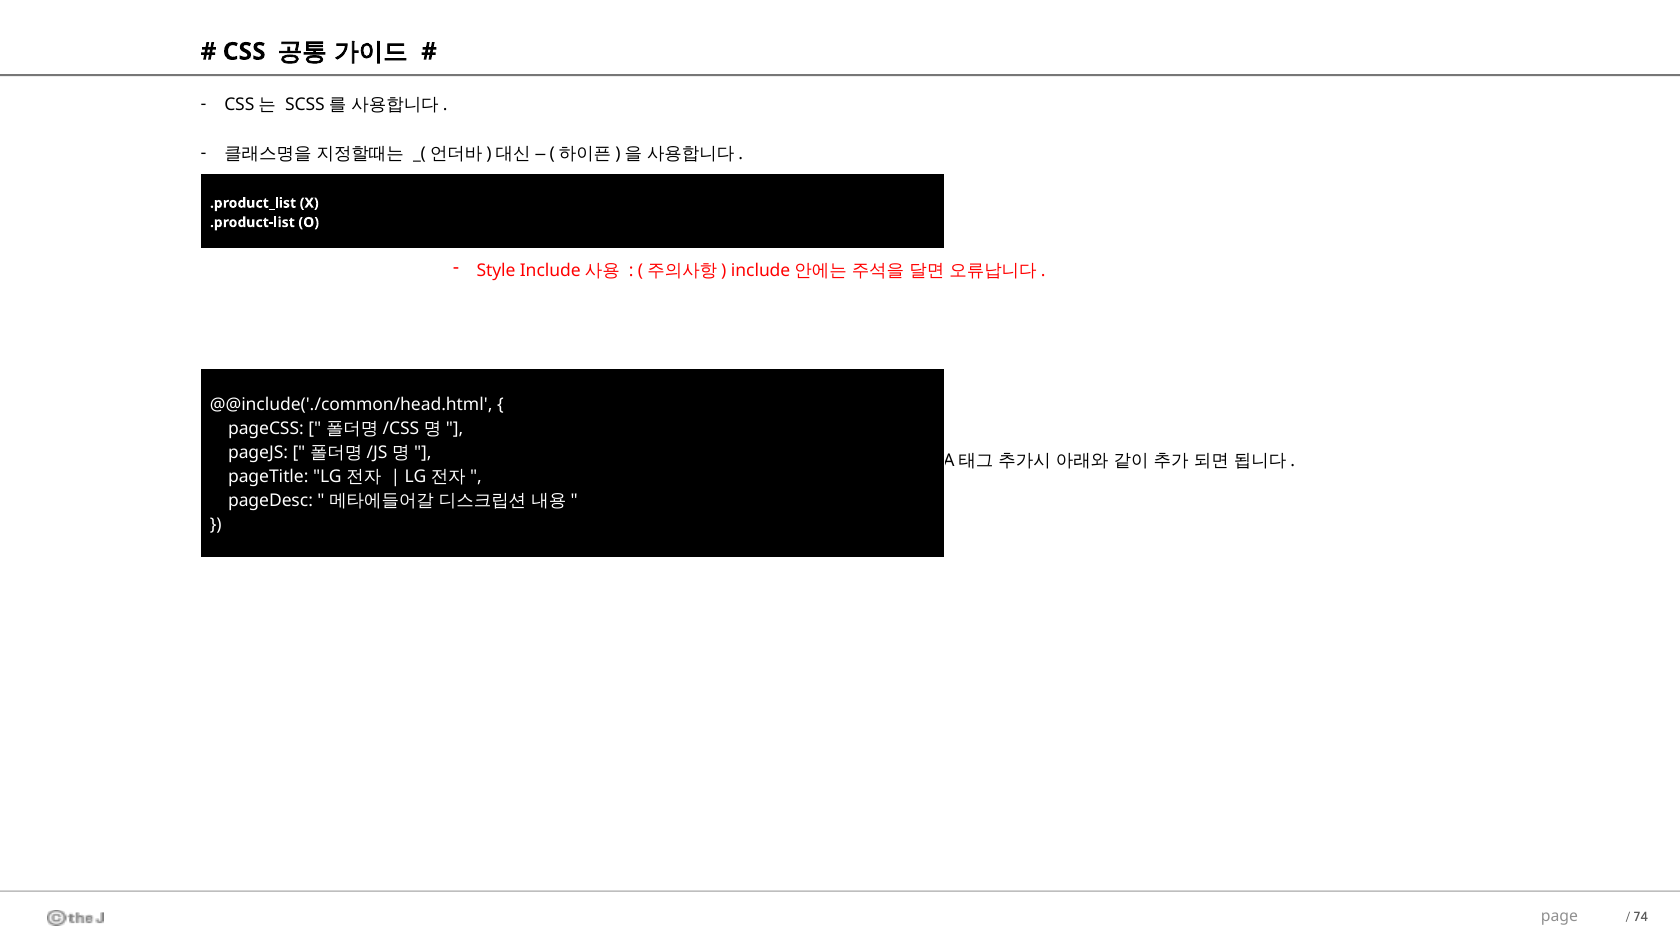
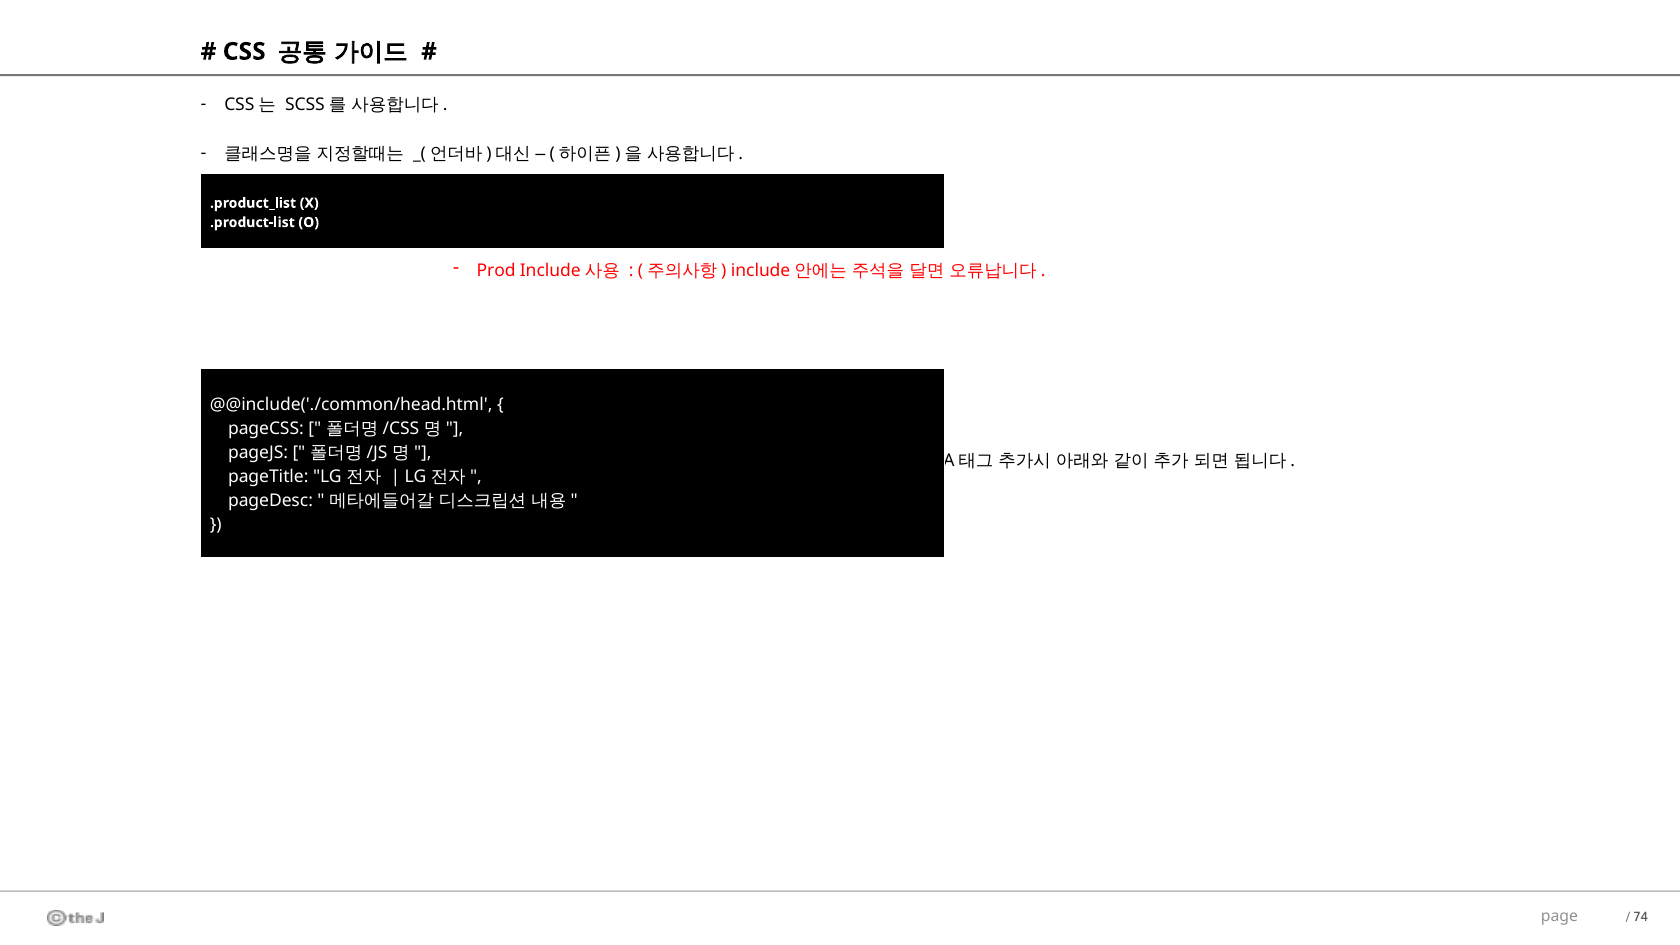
Style: Style -> Prod
